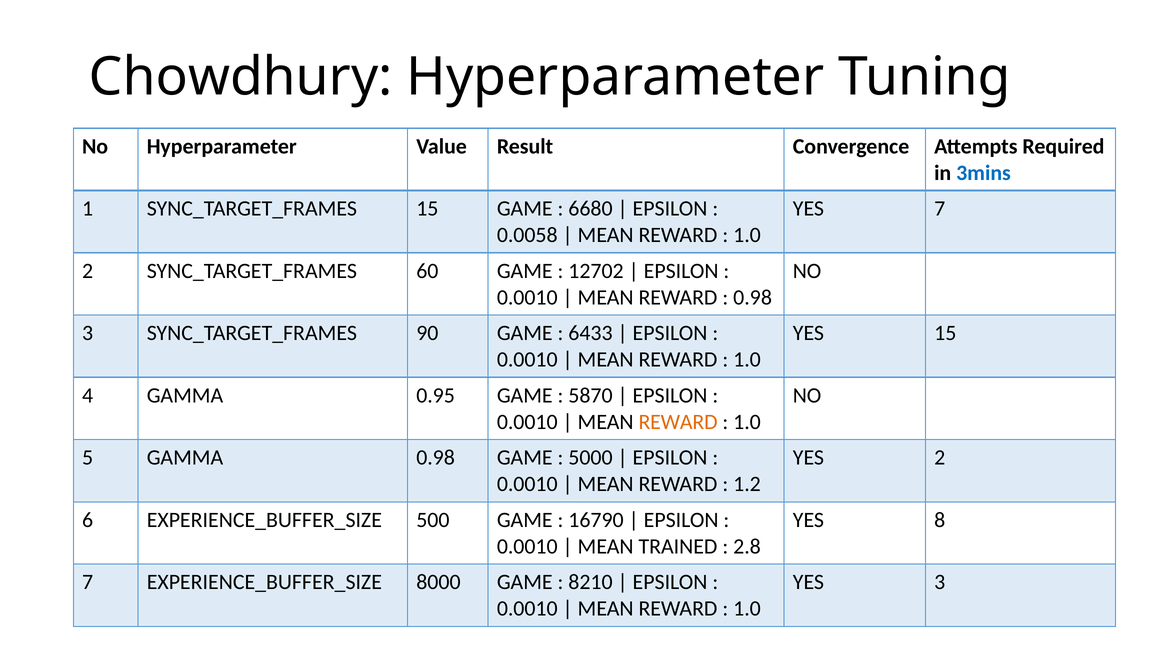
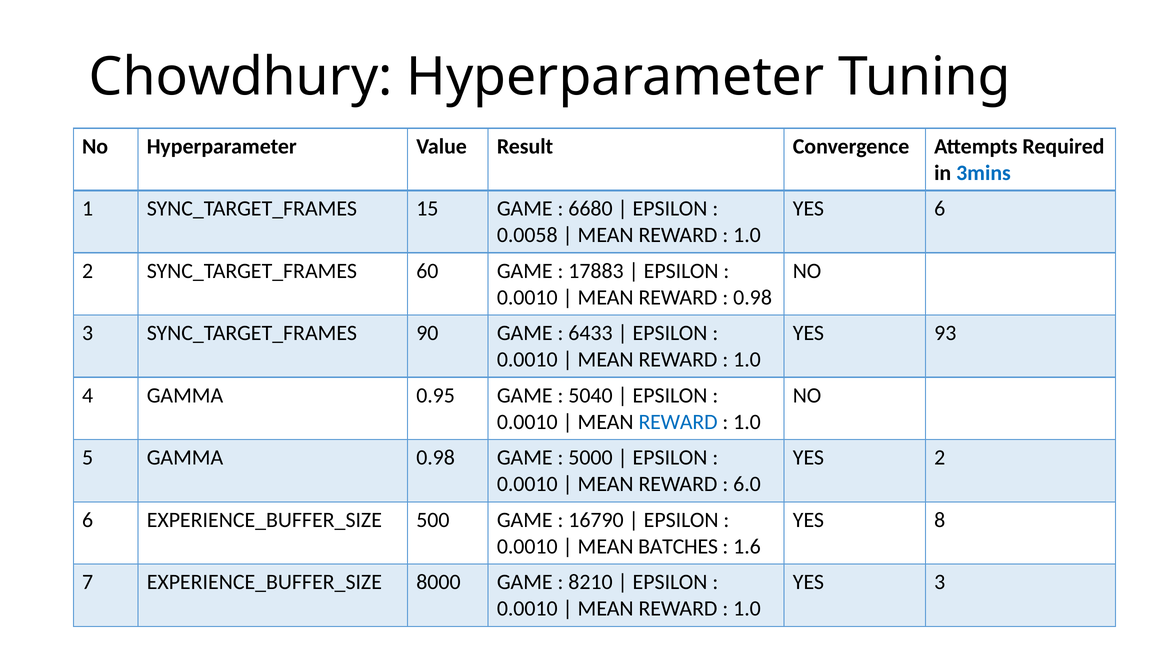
YES 7: 7 -> 6
12702: 12702 -> 17883
YES 15: 15 -> 93
5870: 5870 -> 5040
REWARD at (678, 422) colour: orange -> blue
1.2: 1.2 -> 6.0
TRAINED: TRAINED -> BATCHES
2.8: 2.8 -> 1.6
